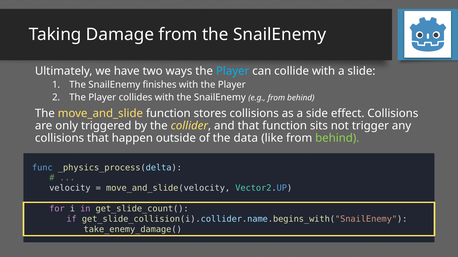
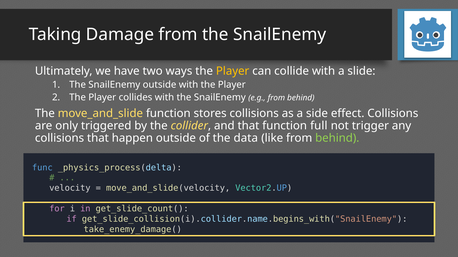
Player at (233, 71) colour: light blue -> yellow
SnailEnemy finishes: finishes -> outside
sits: sits -> full
